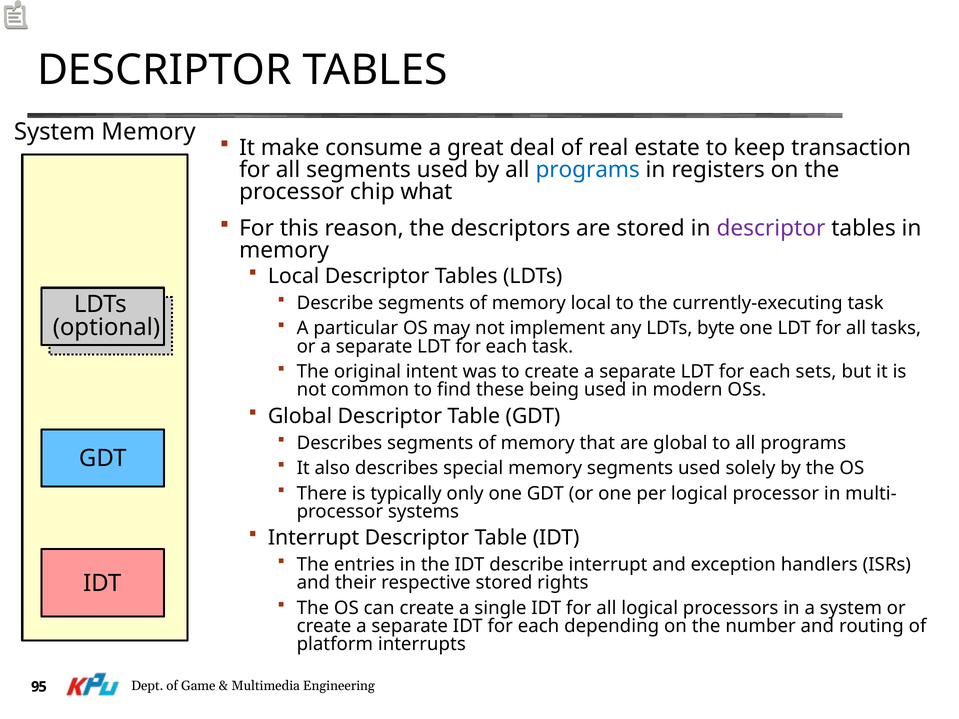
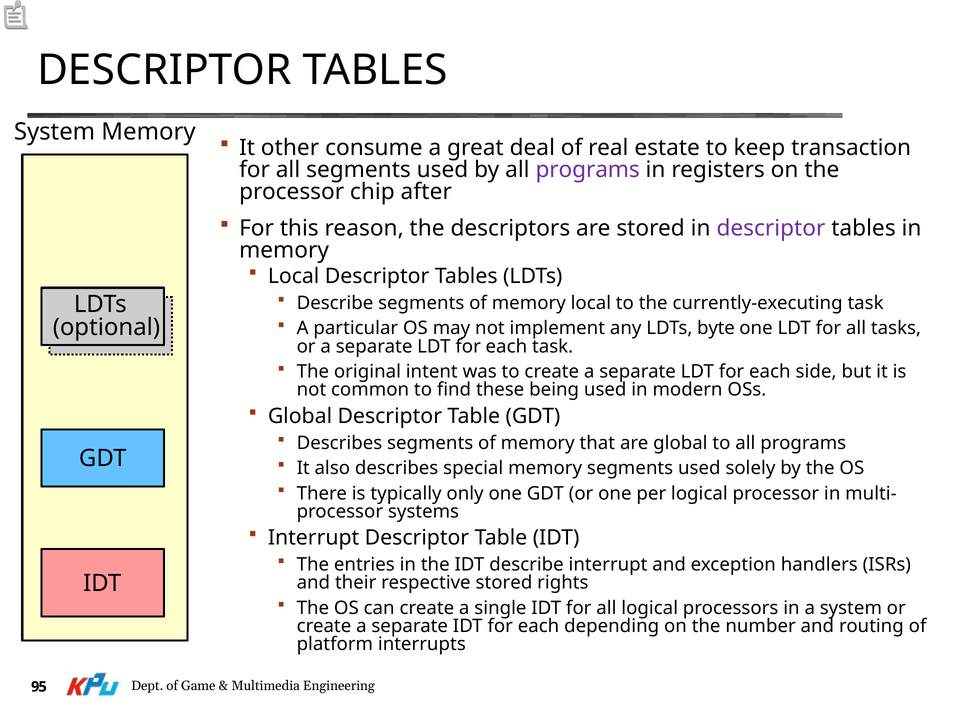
make: make -> other
programs at (588, 170) colour: blue -> purple
what: what -> after
sets: sets -> side
